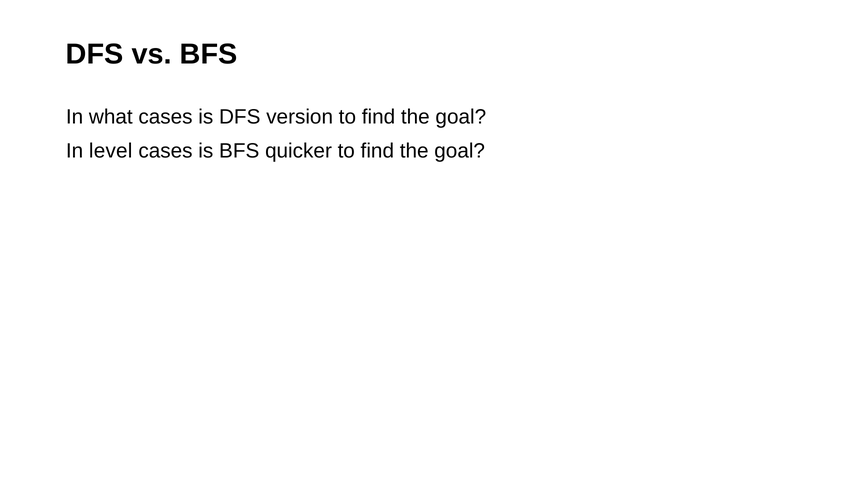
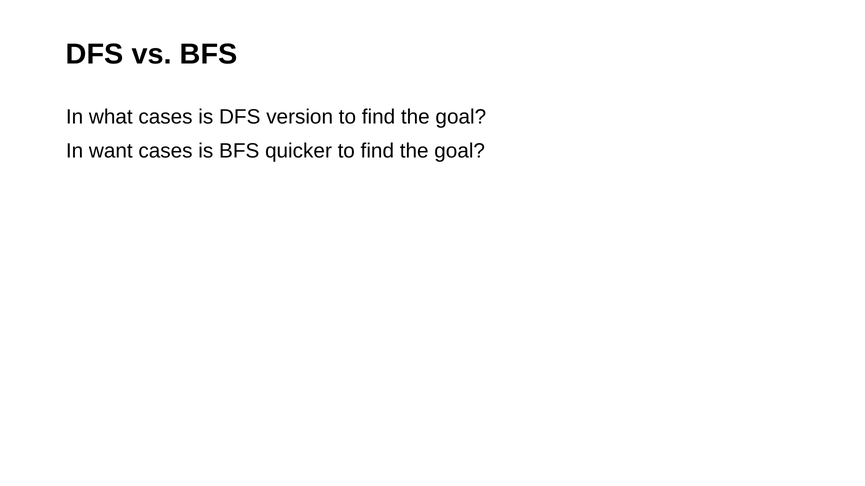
level: level -> want
